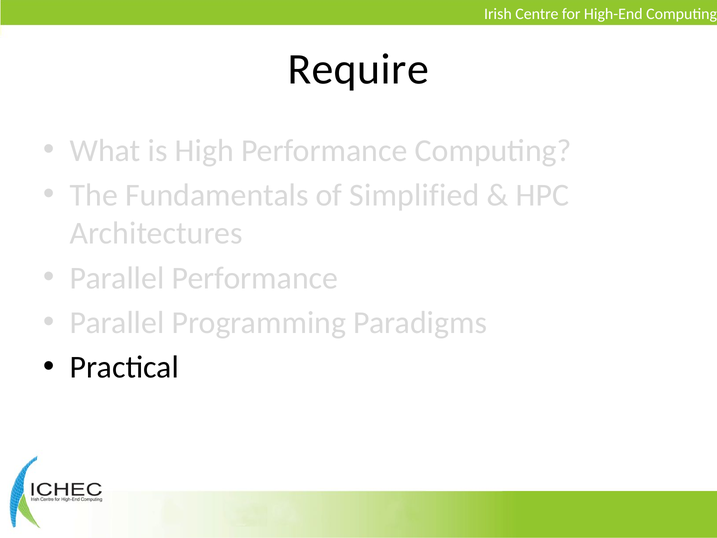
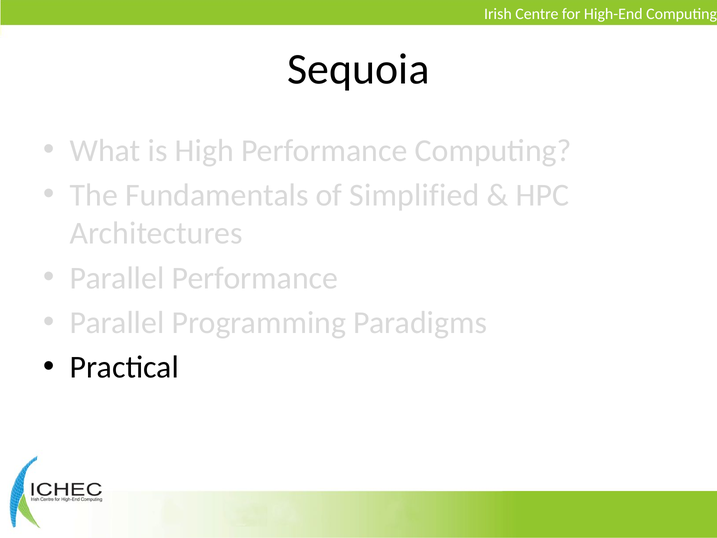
Require: Require -> Sequoia
